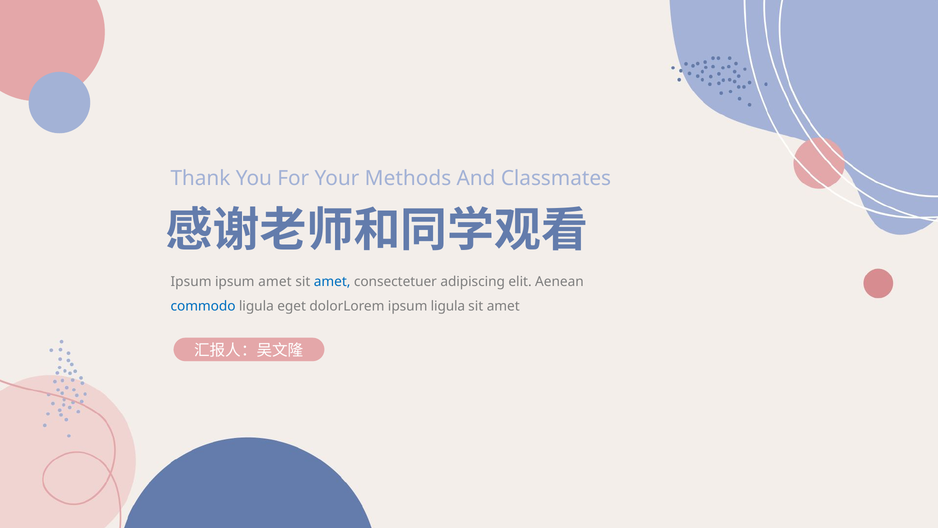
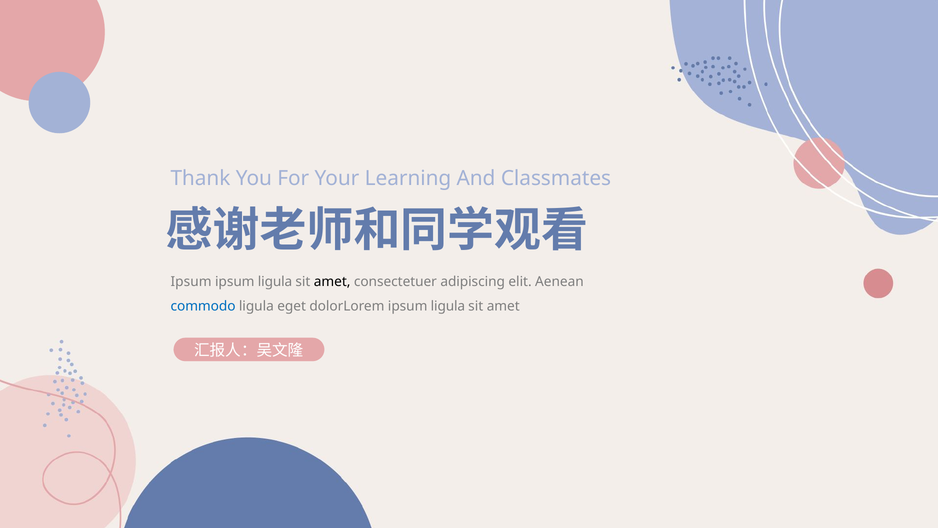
Methods: Methods -> Learning
amet at (275, 281): amet -> ligula
amet at (332, 281) colour: blue -> black
